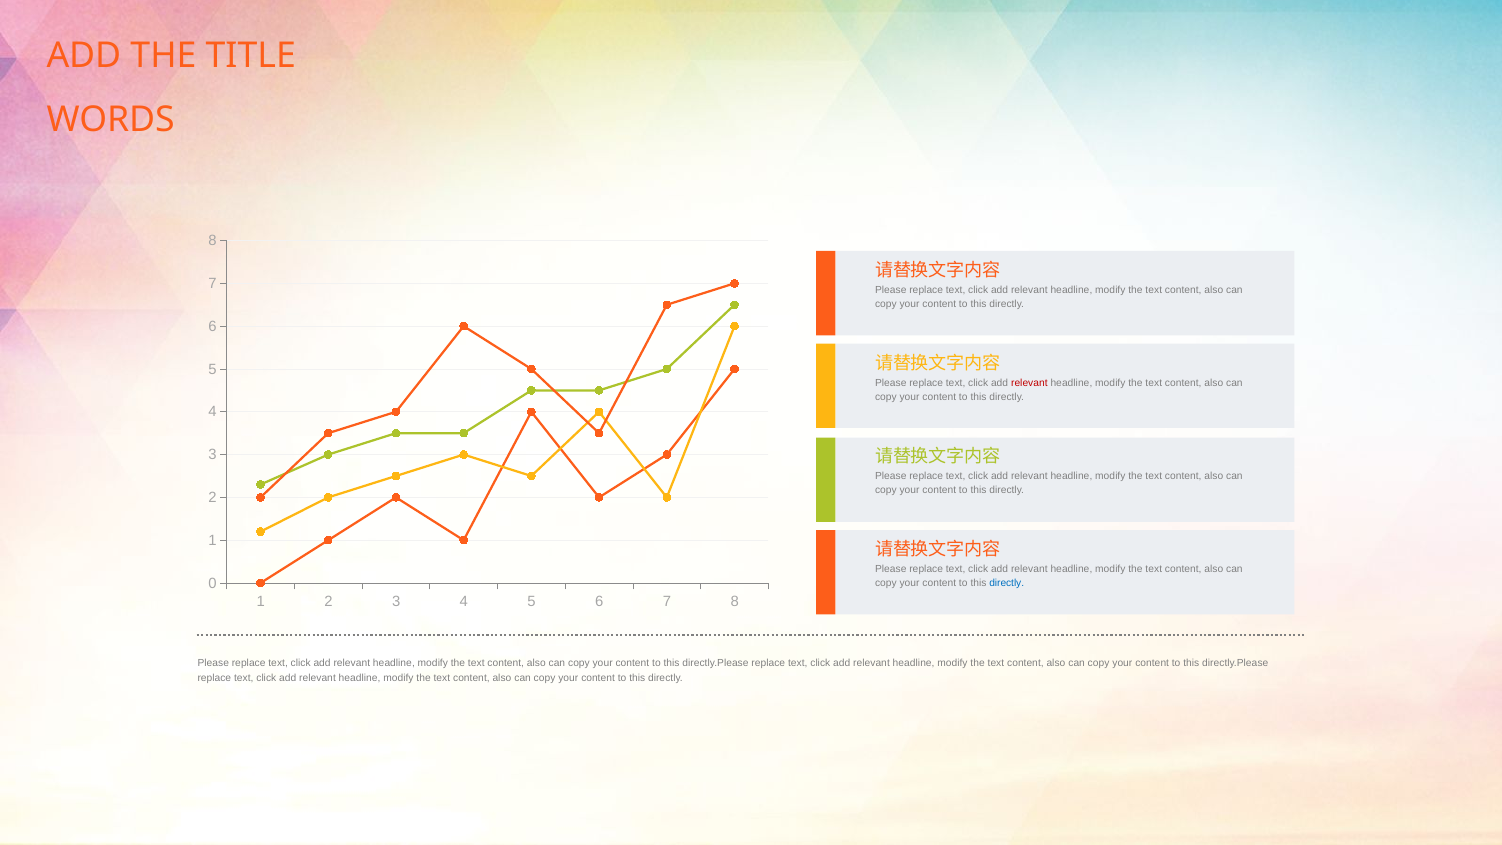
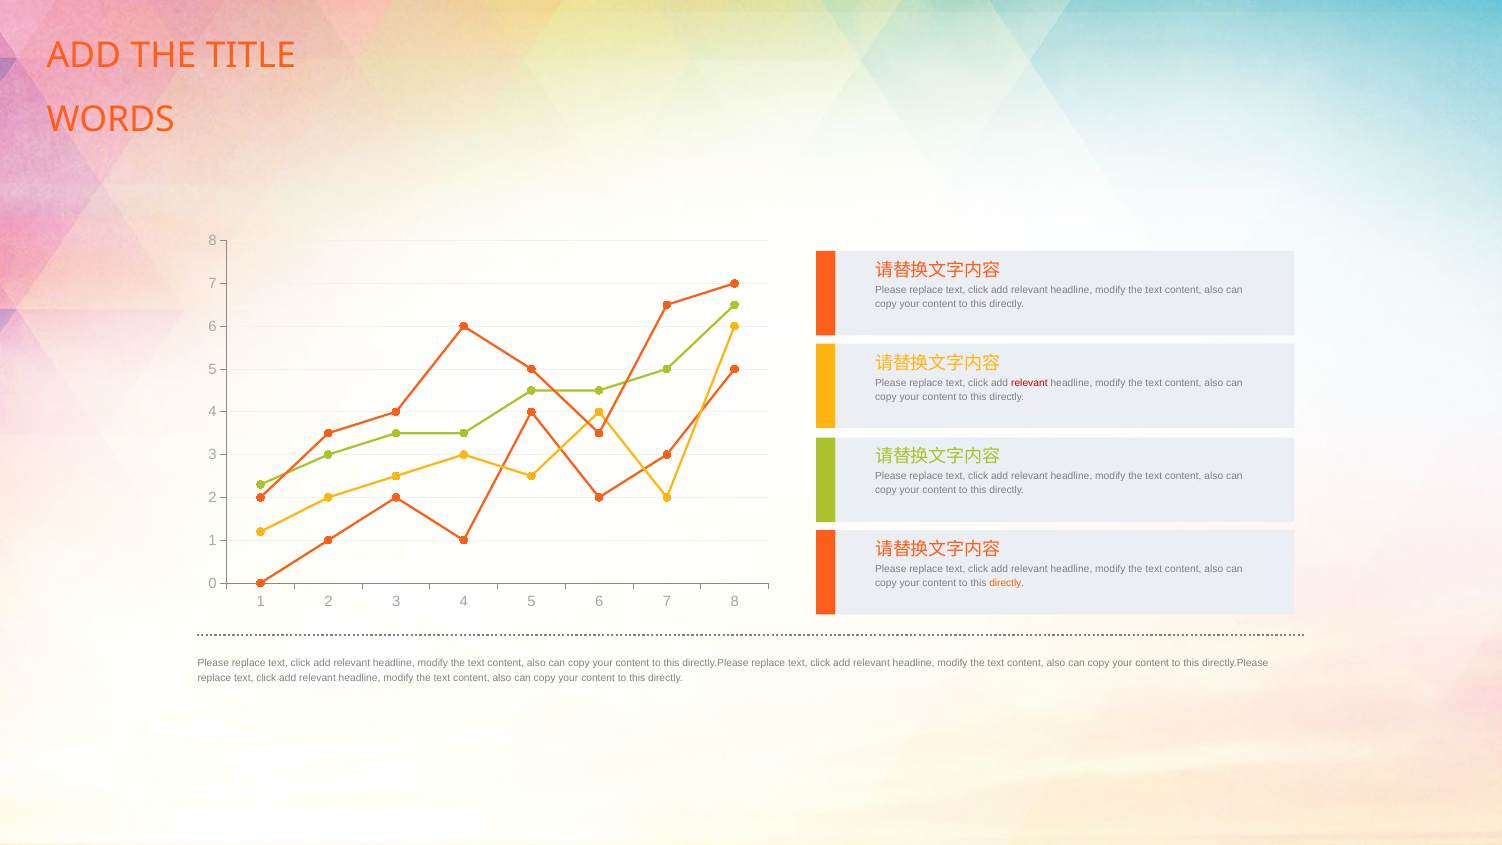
directly at (1007, 583) colour: blue -> orange
